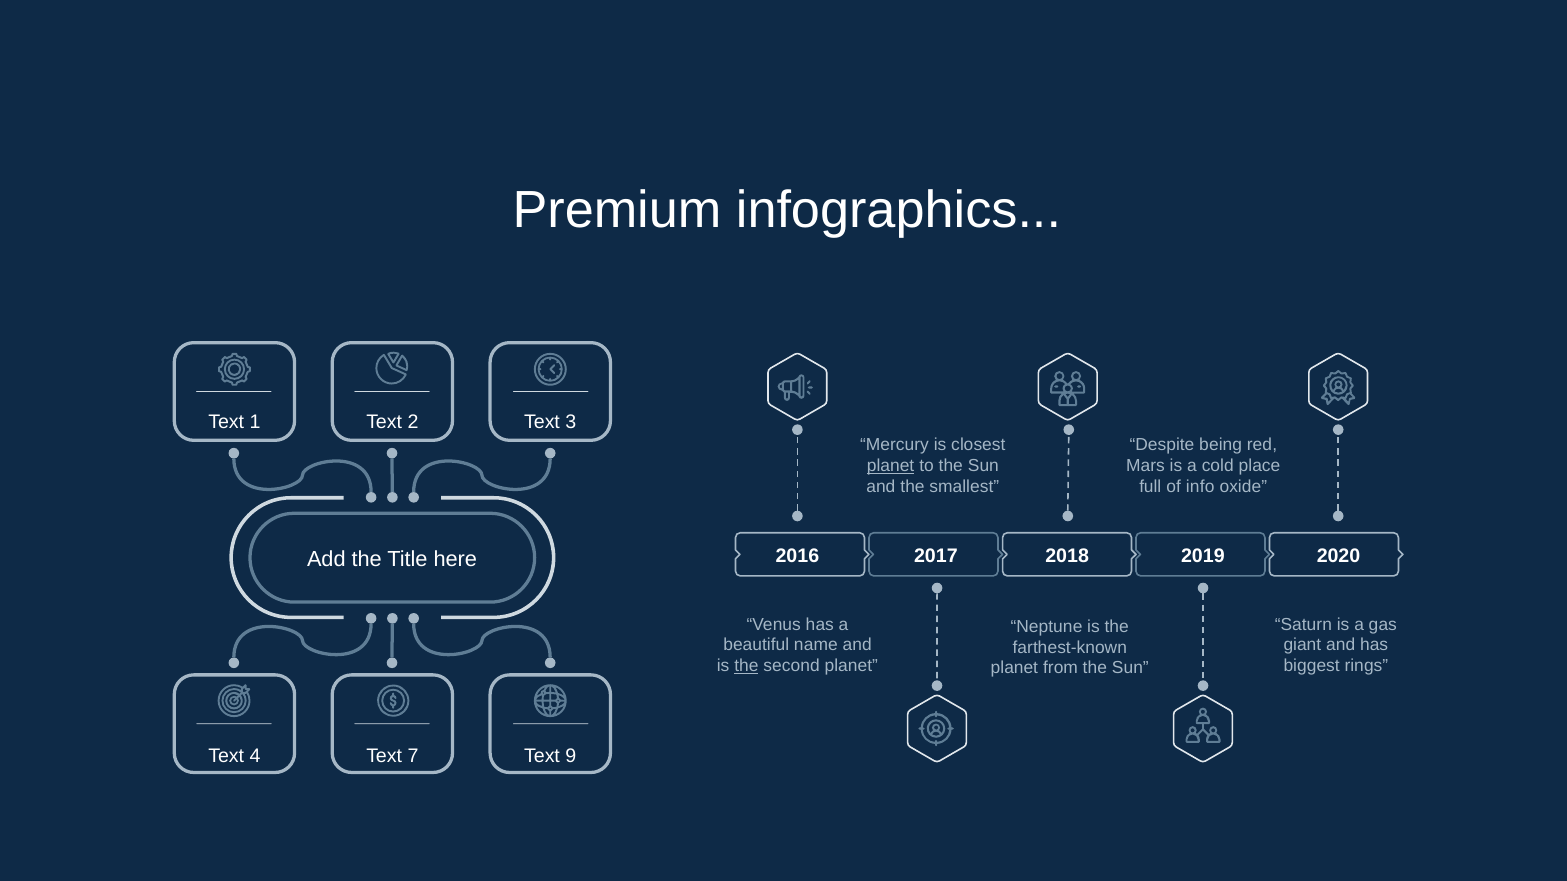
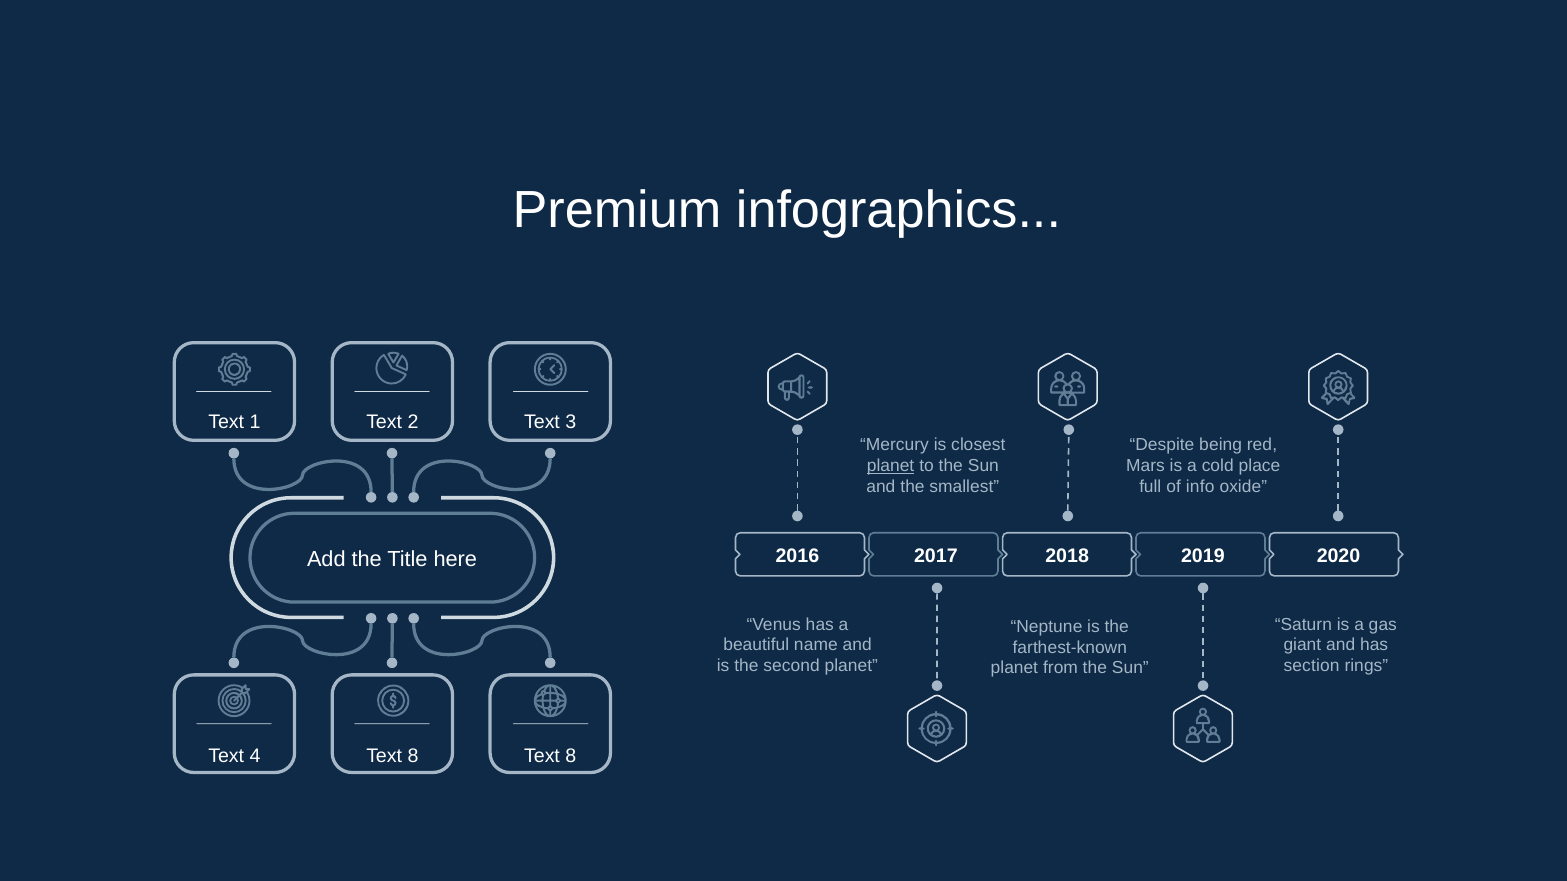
the at (746, 666) underline: present -> none
biggest: biggest -> section
4 Text 7: 7 -> 8
9 at (571, 757): 9 -> 8
